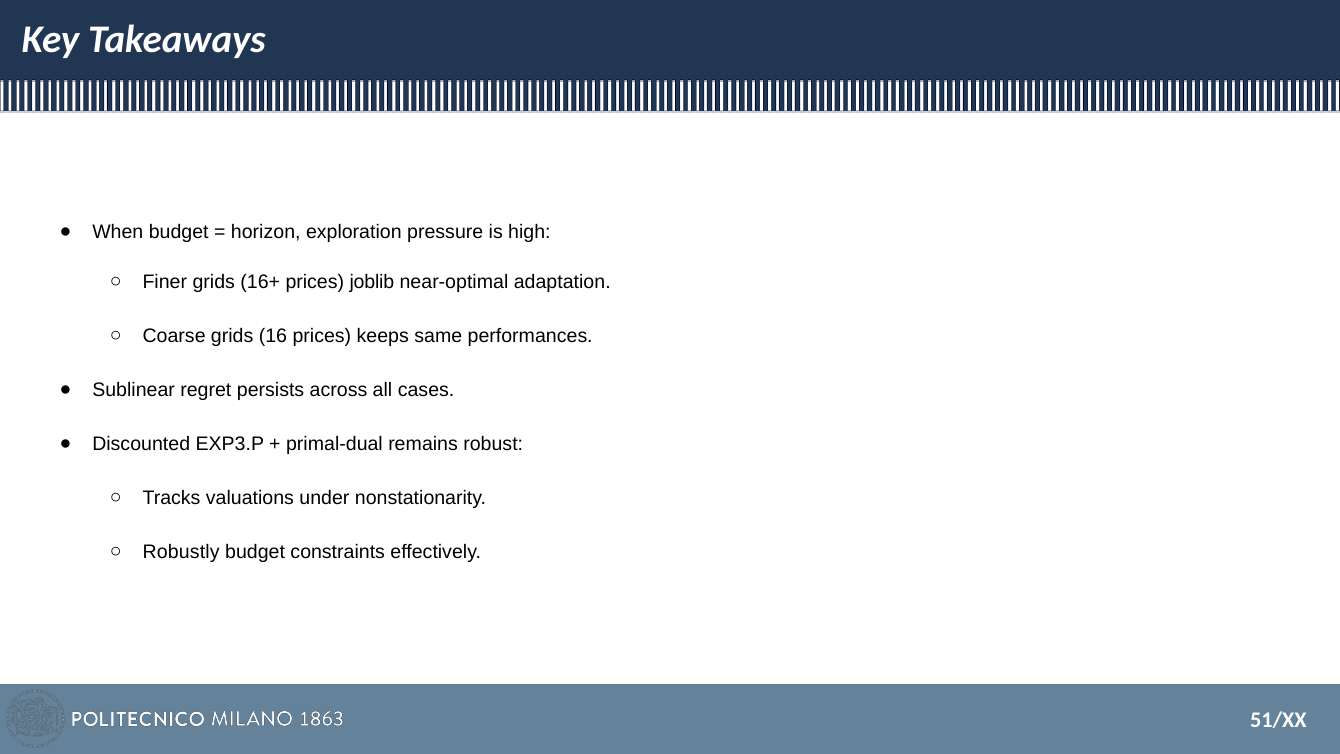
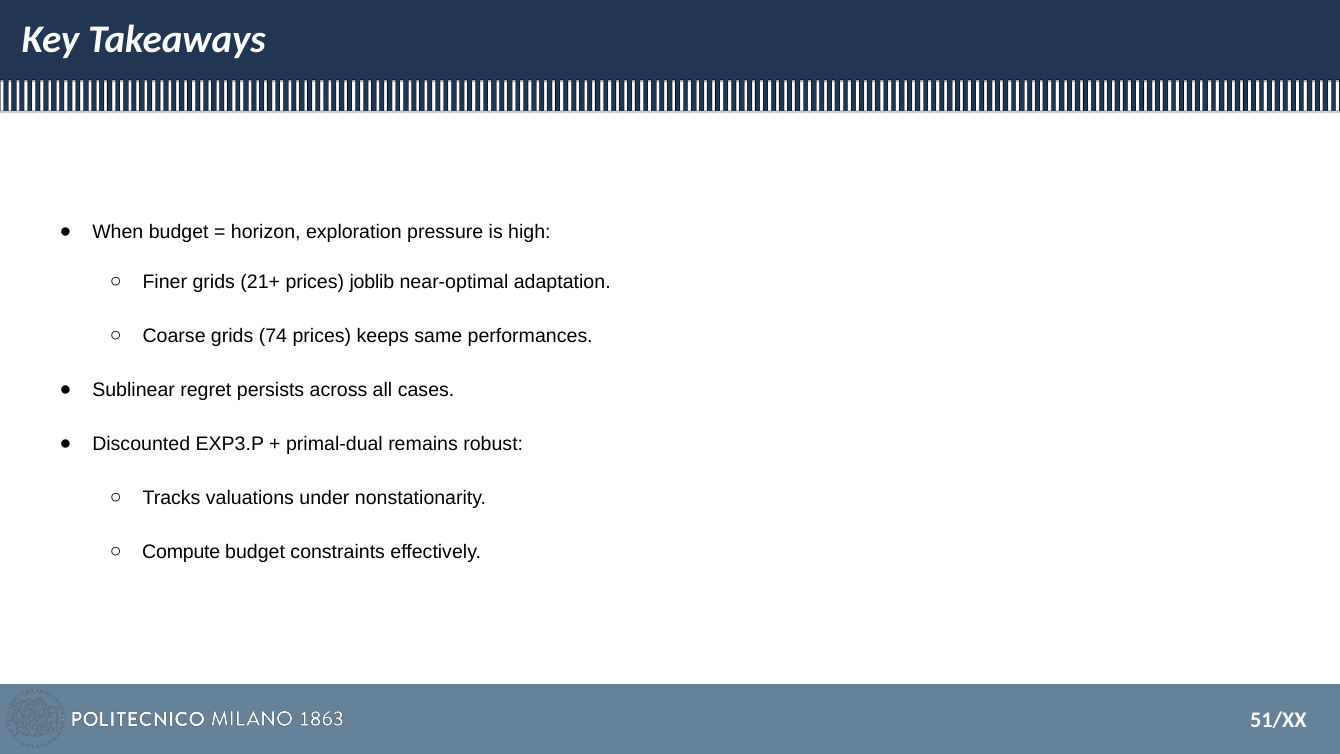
16+: 16+ -> 21+
16: 16 -> 74
Robustly: Robustly -> Compute
